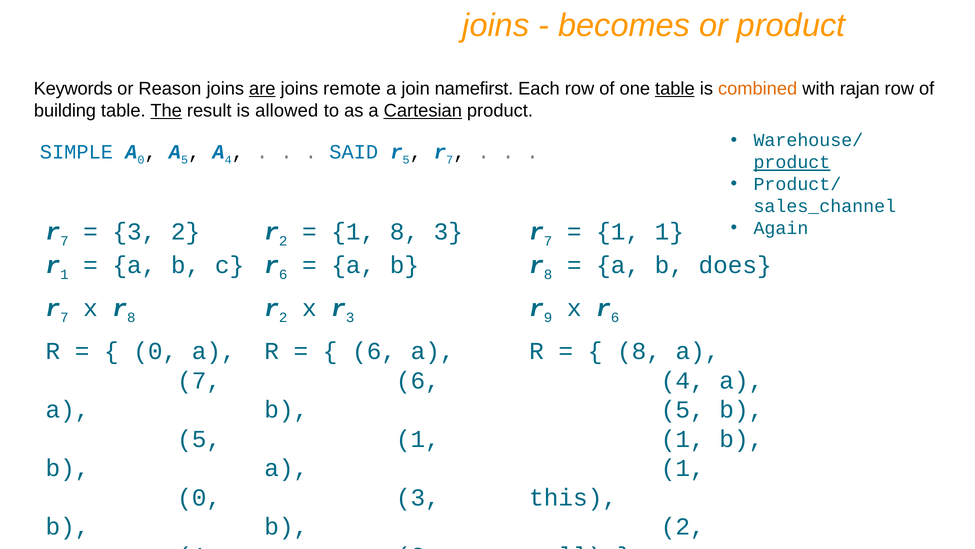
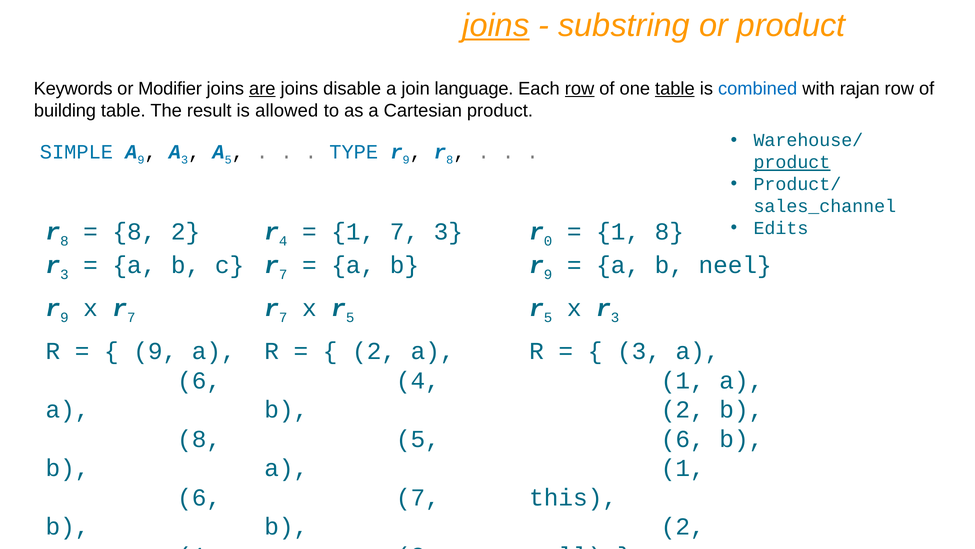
joins at (496, 25) underline: none -> present
becomes: becomes -> substring
Reason: Reason -> Modifier
remote: remote -> disable
namefirst: namefirst -> language
row at (580, 89) underline: none -> present
combined colour: orange -> blue
The underline: present -> none
Cartesian underline: present -> none
A 0: 0 -> 9
5 at (185, 160): 5 -> 3
4 at (228, 160): 4 -> 5
SAID: SAID -> TYPE
5 at (406, 160): 5 -> 9
7 at (450, 160): 7 -> 8
Again: Again -> Edits
7 at (64, 241): 7 -> 8
3 at (134, 232): 3 -> 8
2 at (283, 241): 2 -> 4
1 8: 8 -> 7
7 at (548, 241): 7 -> 0
1 1: 1 -> 8
1 at (64, 274): 1 -> 3
6 at (283, 274): 6 -> 7
8 at (548, 274): 8 -> 9
does: does -> neel
7 at (64, 317): 7 -> 9
x r 8: 8 -> 7
2 at (283, 317): 2 -> 7
x r 3: 3 -> 5
9 at (548, 317): 9 -> 5
x r 6: 6 -> 3
0 at (155, 351): 0 -> 9
6 at (374, 351): 6 -> 2
8 at (639, 351): 8 -> 3
7 at (199, 380): 7 -> 6
6 at (418, 380): 6 -> 4
4 at (683, 380): 4 -> 1
5 at (683, 409): 5 -> 2
5 at (199, 439): 5 -> 8
1 at (418, 439): 1 -> 5
1 at (683, 439): 1 -> 6
0 at (199, 497): 0 -> 6
3 at (418, 497): 3 -> 7
